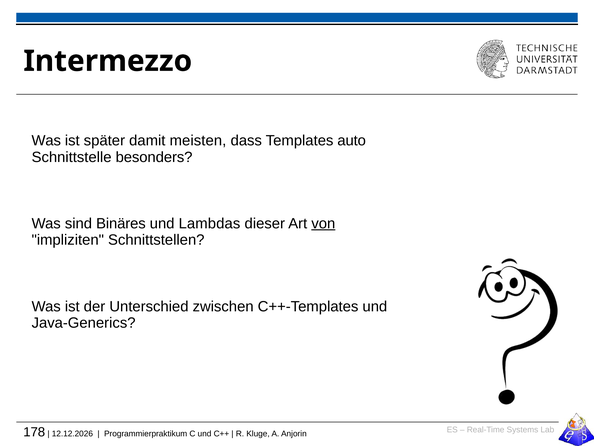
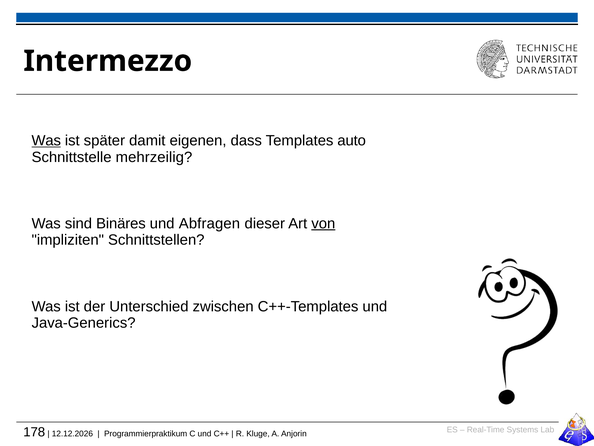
Was at (46, 140) underline: none -> present
meisten: meisten -> eigenen
besonders: besonders -> mehrzeilig
Lambdas: Lambdas -> Abfragen
